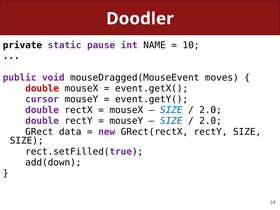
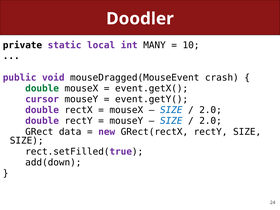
pause: pause -> local
NAME: NAME -> MANY
moves: moves -> crash
double at (42, 88) colour: red -> green
